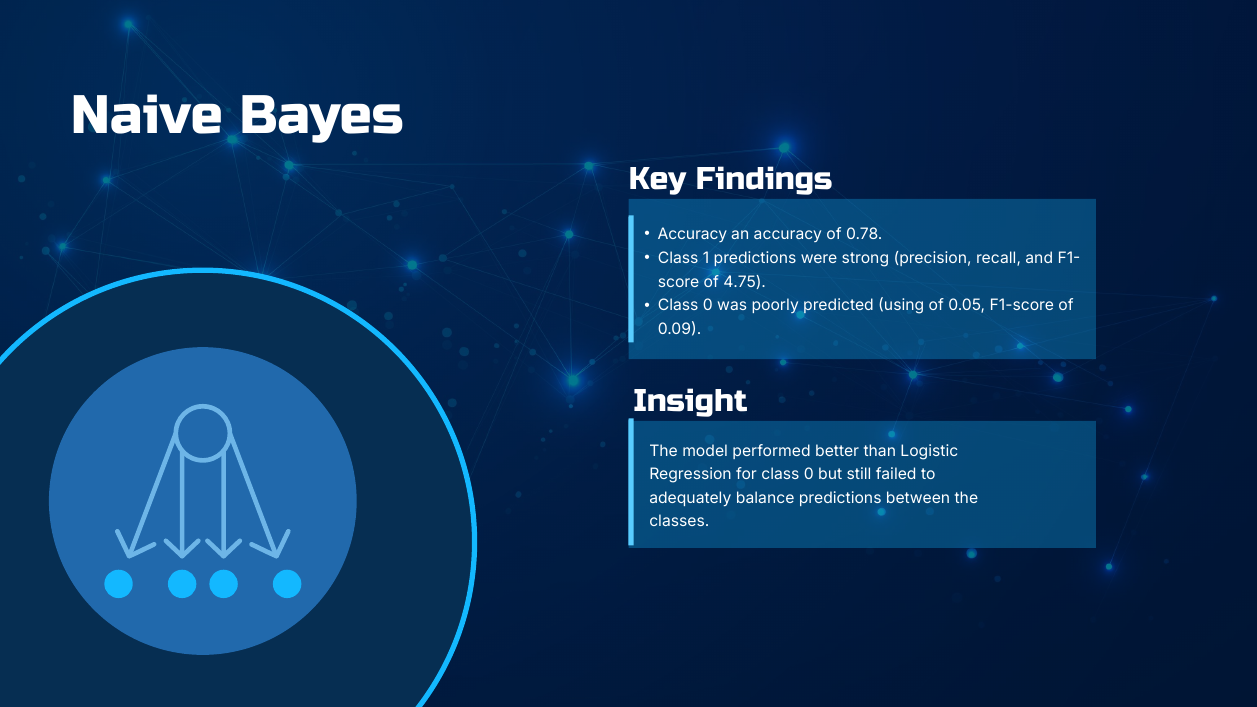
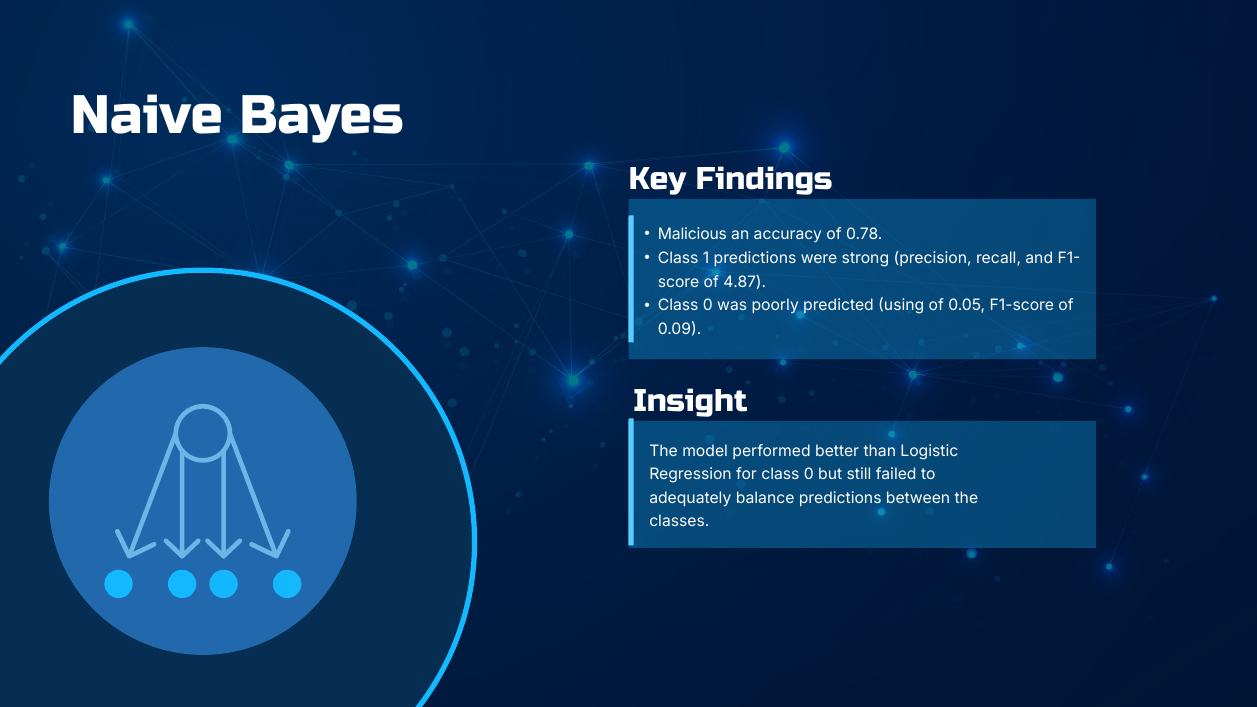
Accuracy at (692, 234): Accuracy -> Malicious
4.75: 4.75 -> 4.87
